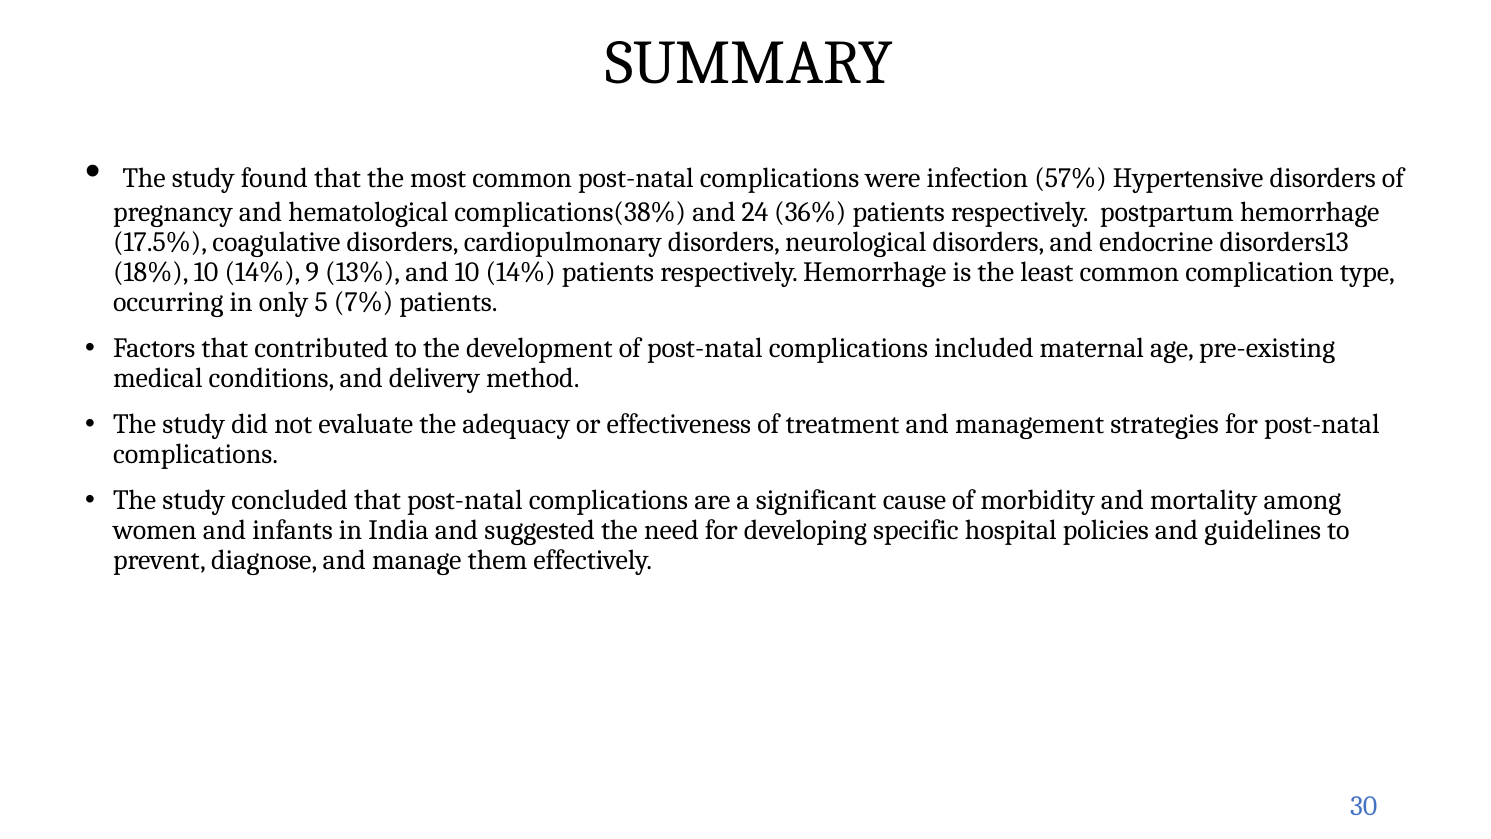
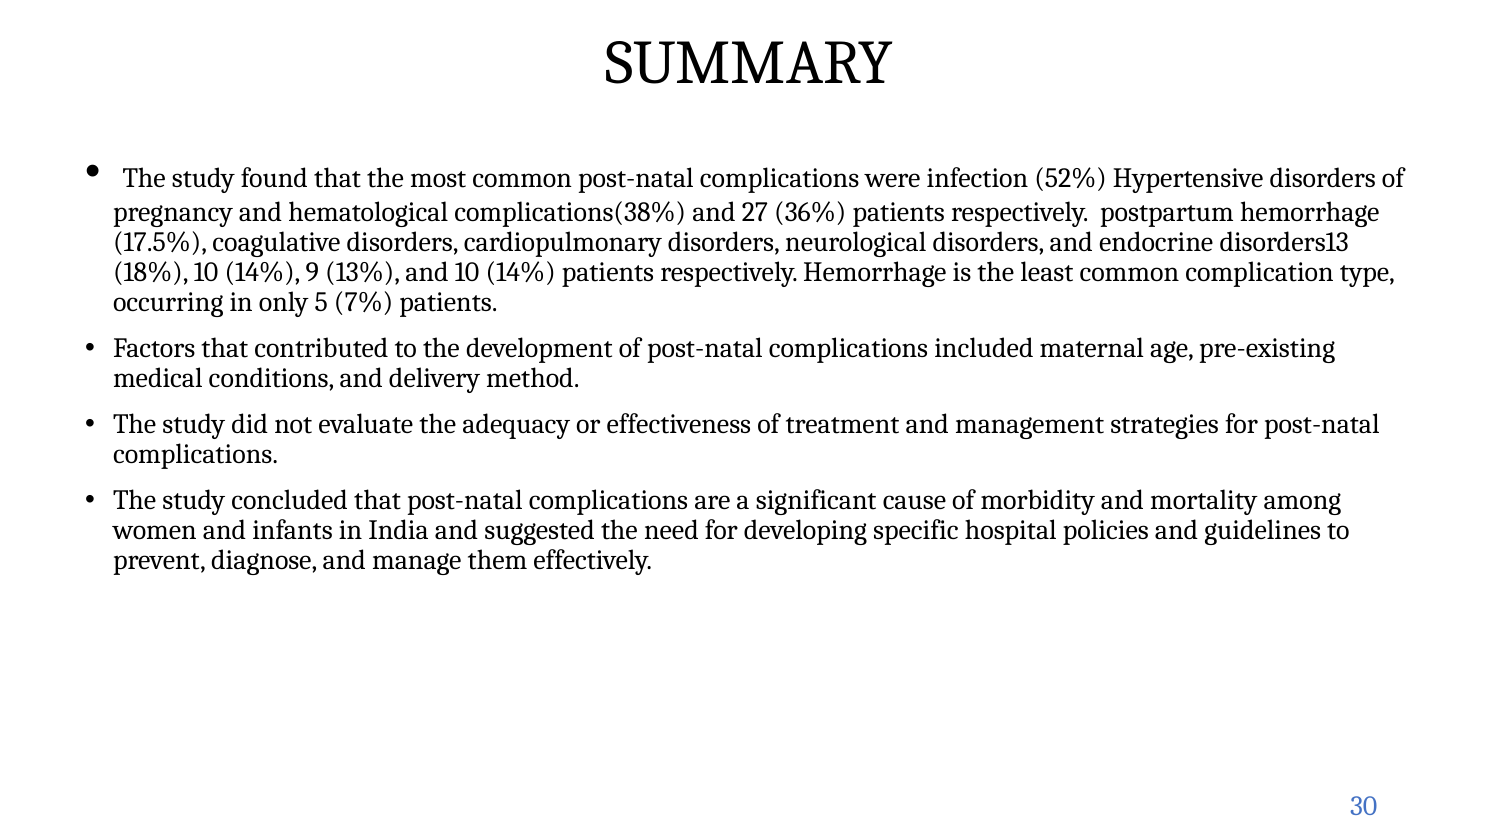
57%: 57% -> 52%
24: 24 -> 27
